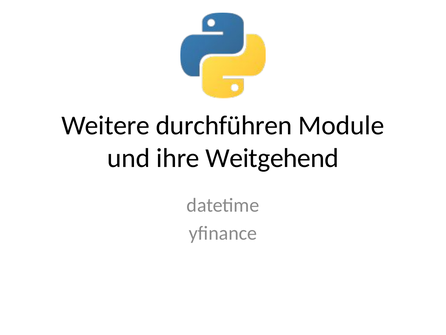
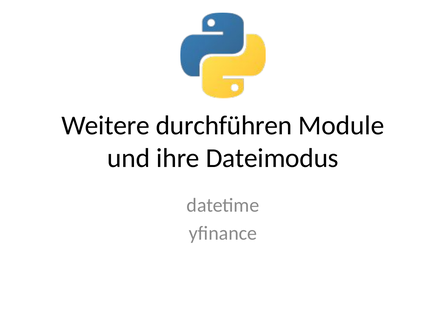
Weitgehend: Weitgehend -> Dateimodus
